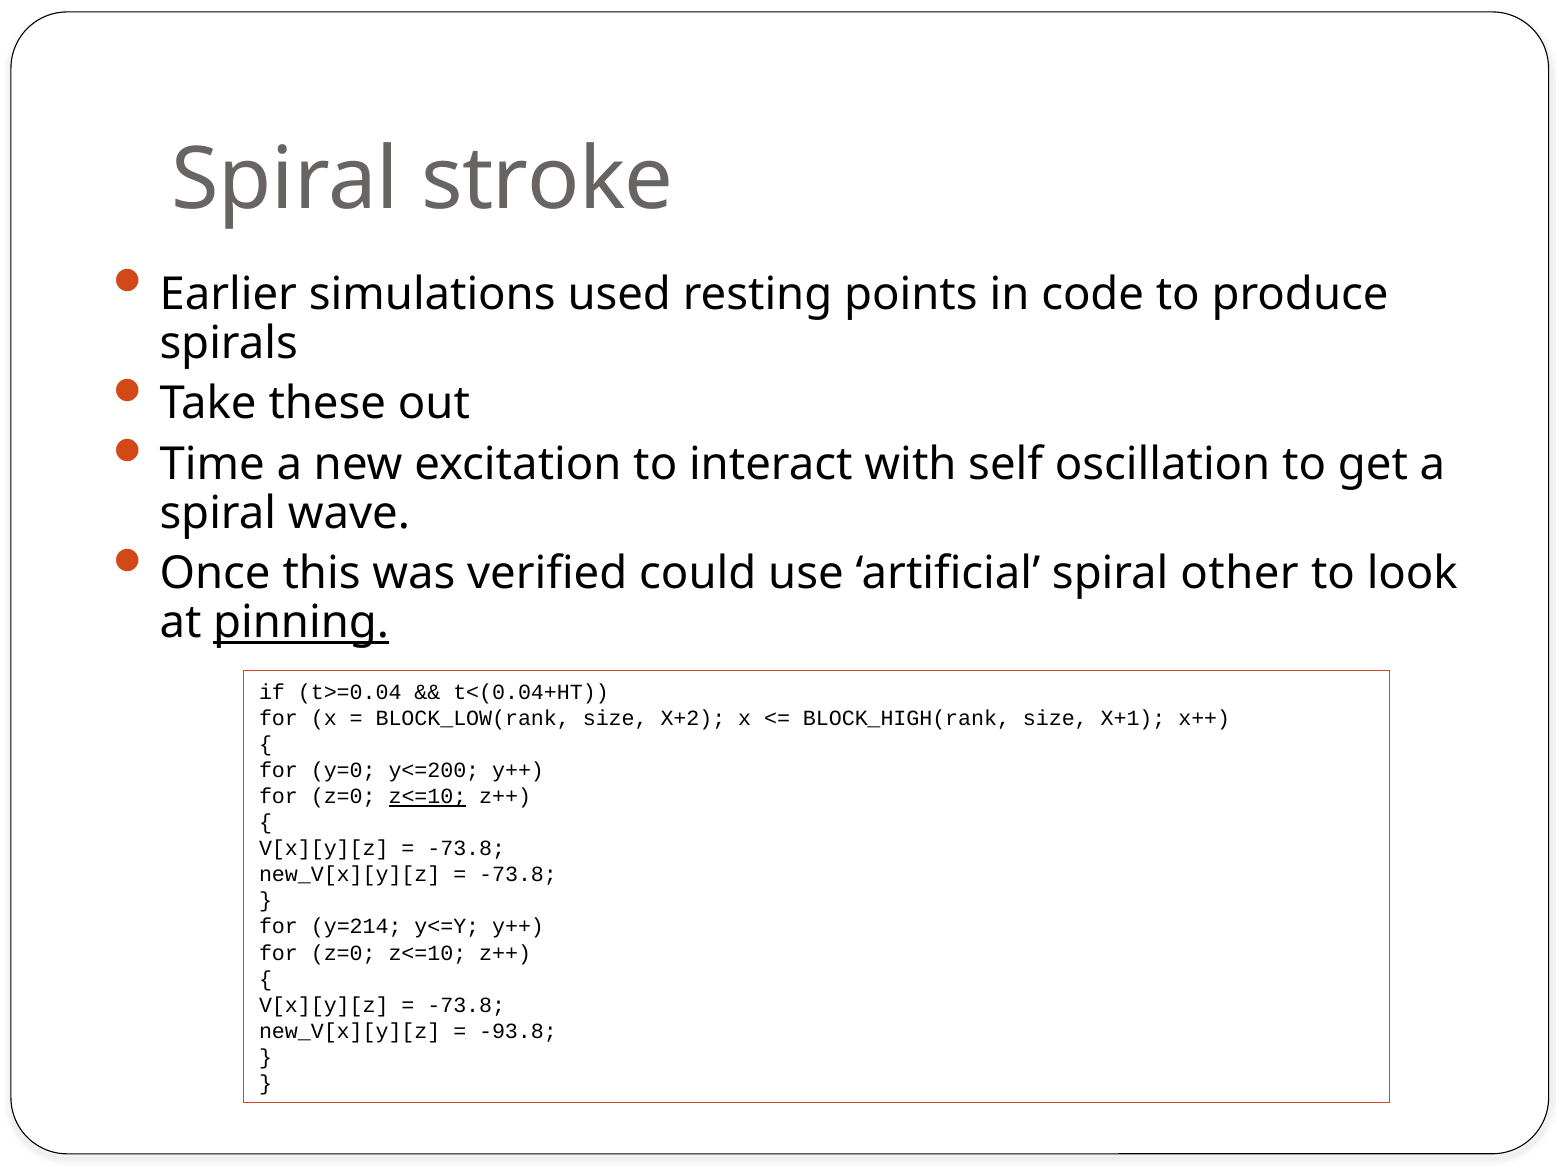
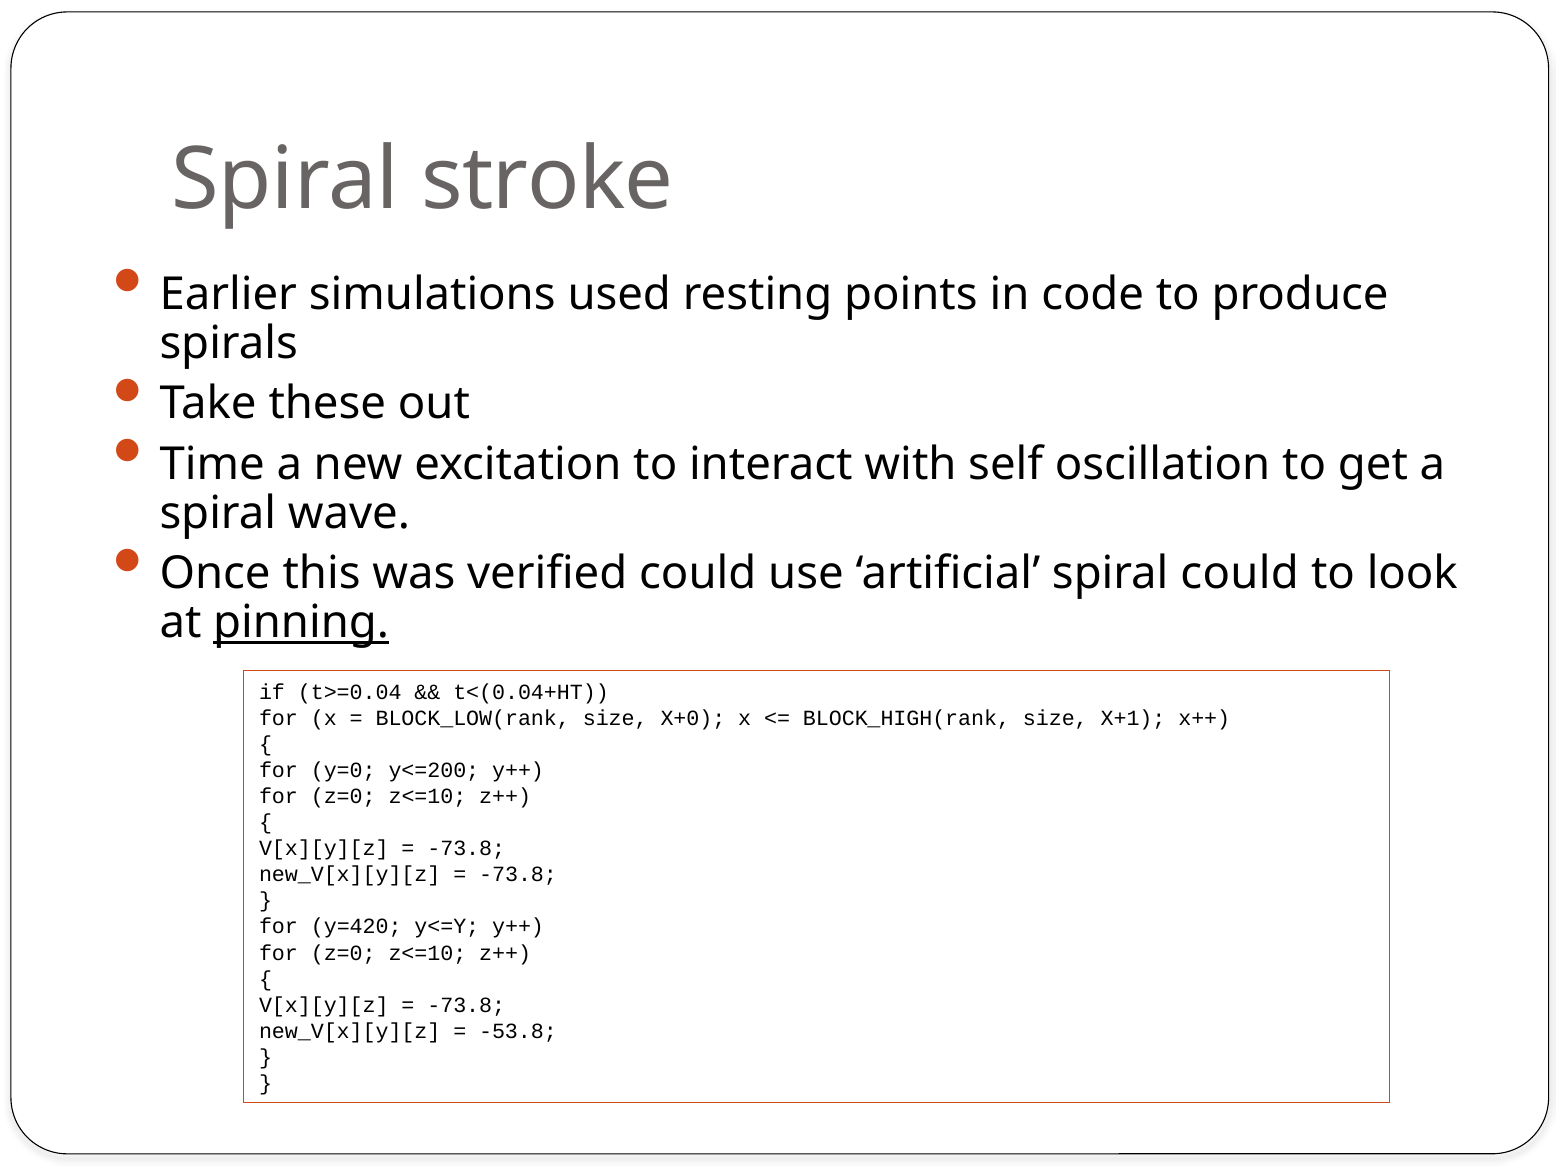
spiral other: other -> could
X+2: X+2 -> X+0
z<=10 at (427, 797) underline: present -> none
y=214: y=214 -> y=420
-93.8: -93.8 -> -53.8
